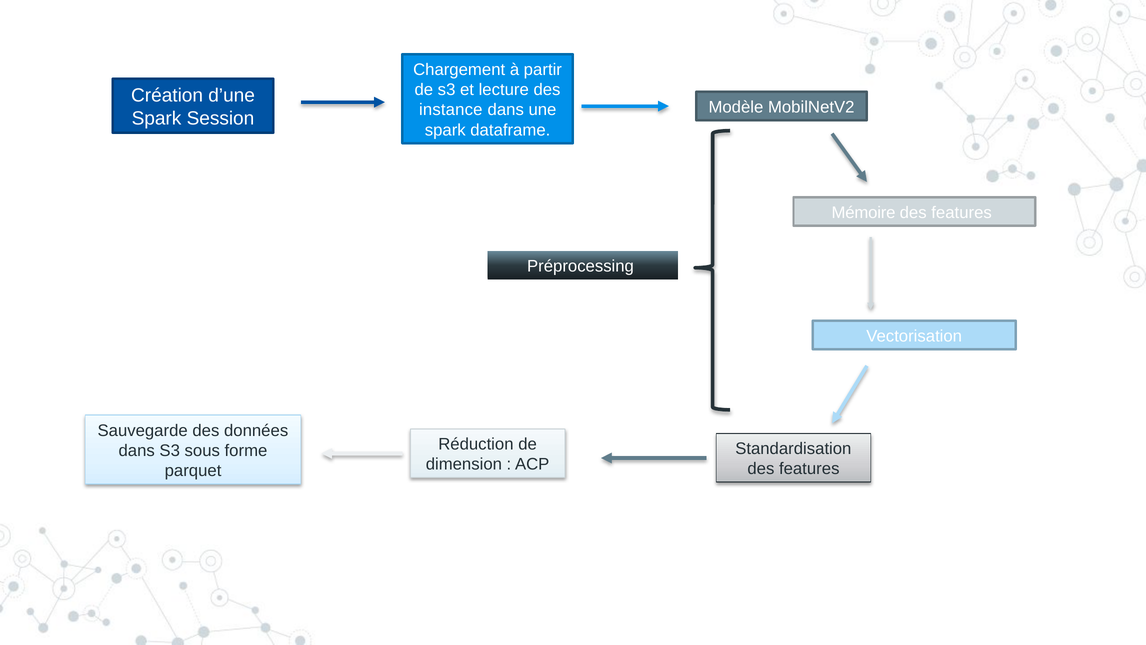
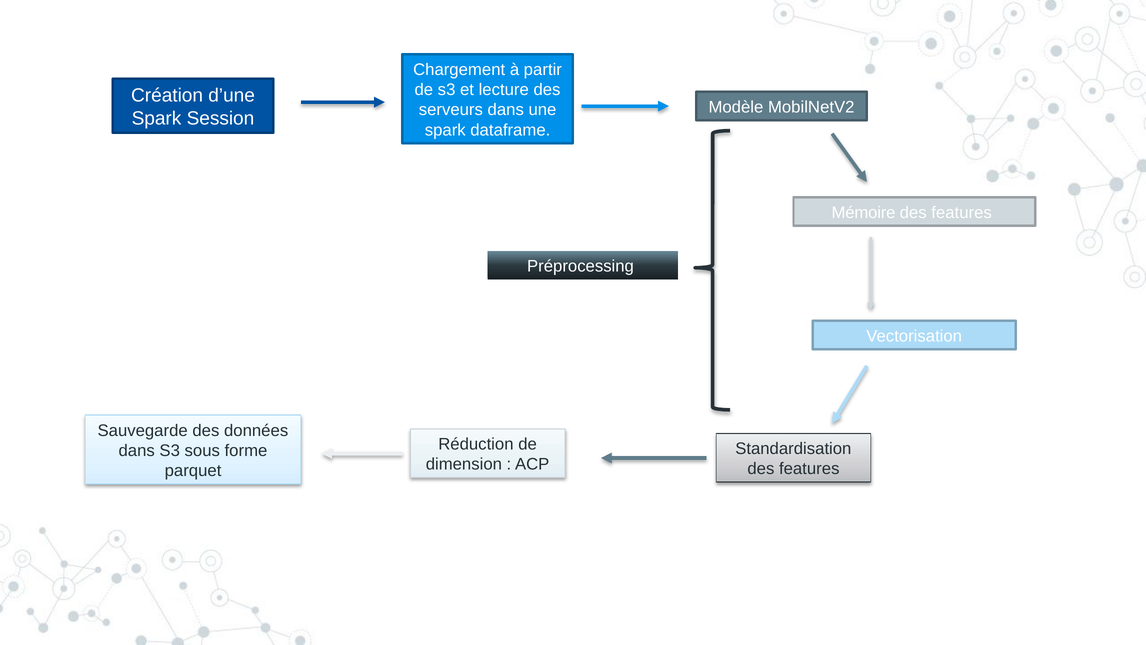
instance: instance -> serveurs
